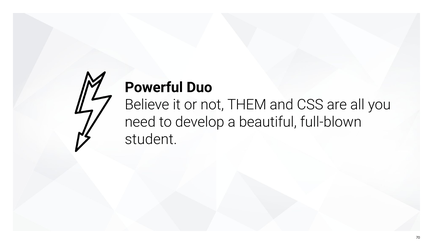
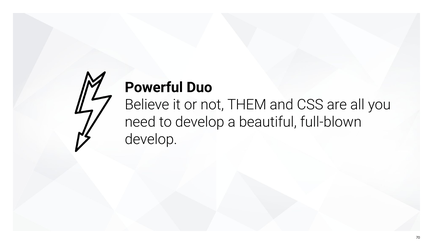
student at (151, 139): student -> develop
